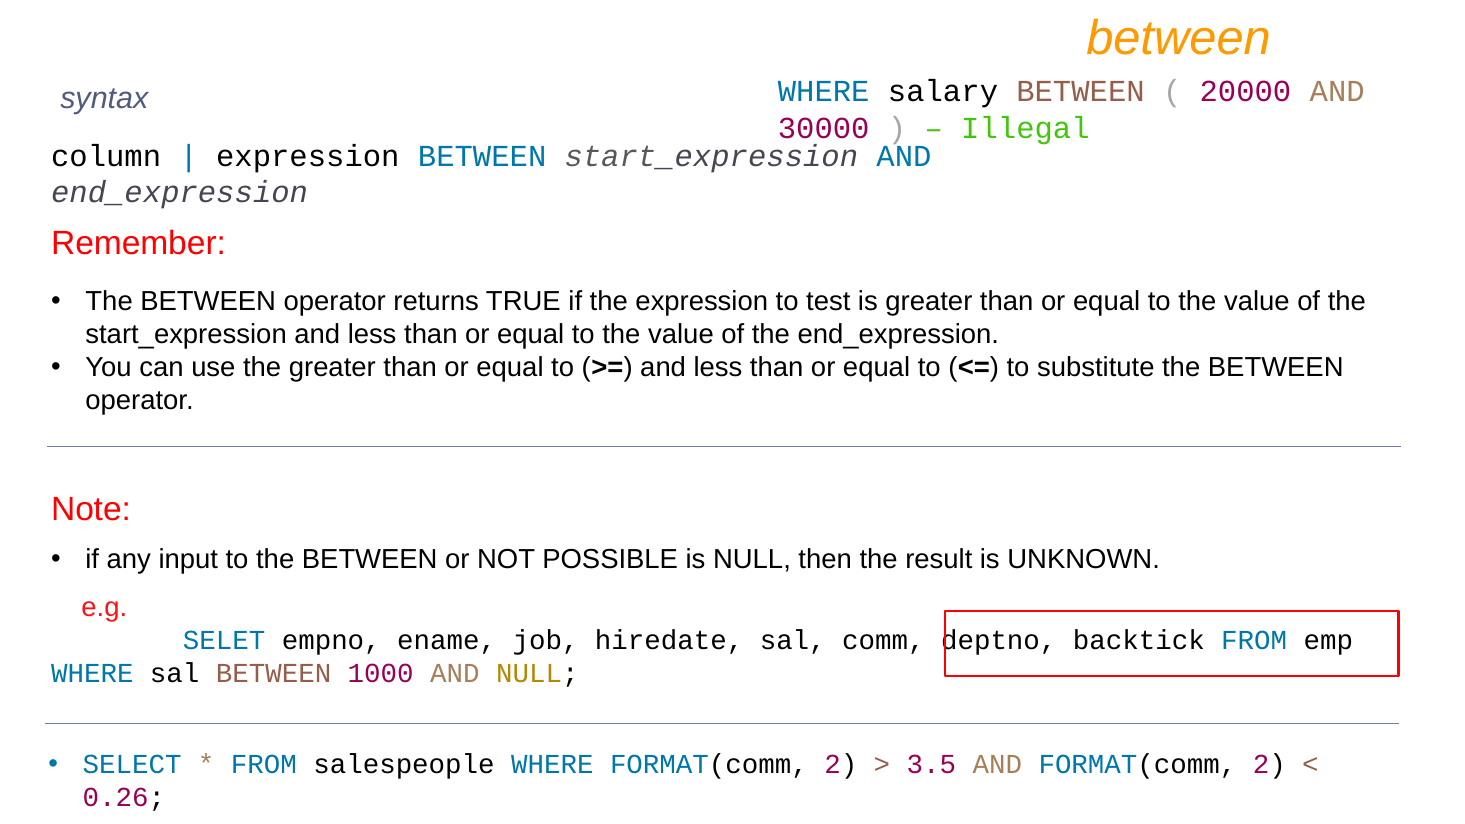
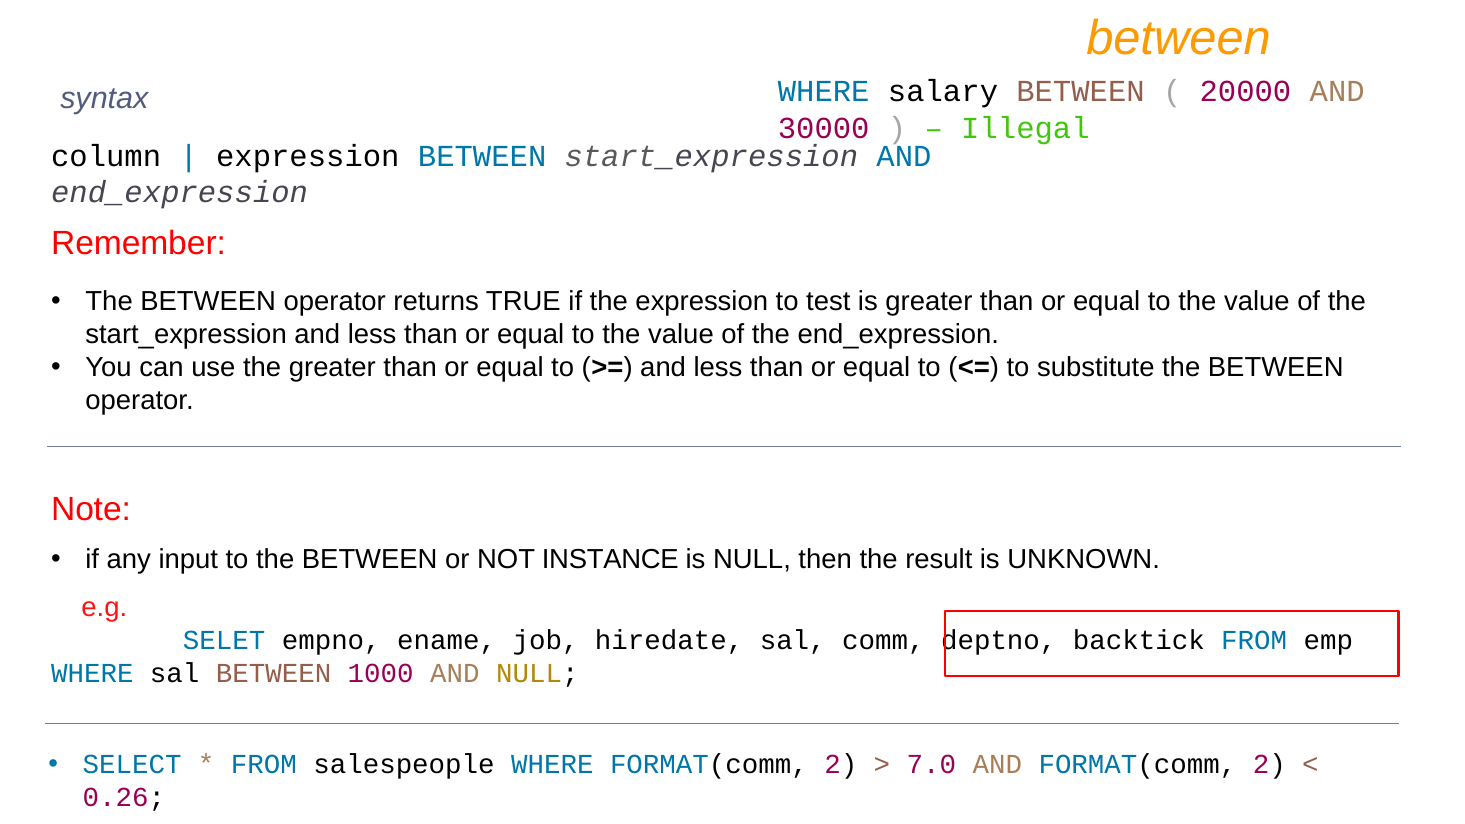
POSSIBLE: POSSIBLE -> INSTANCE
3.5: 3.5 -> 7.0
